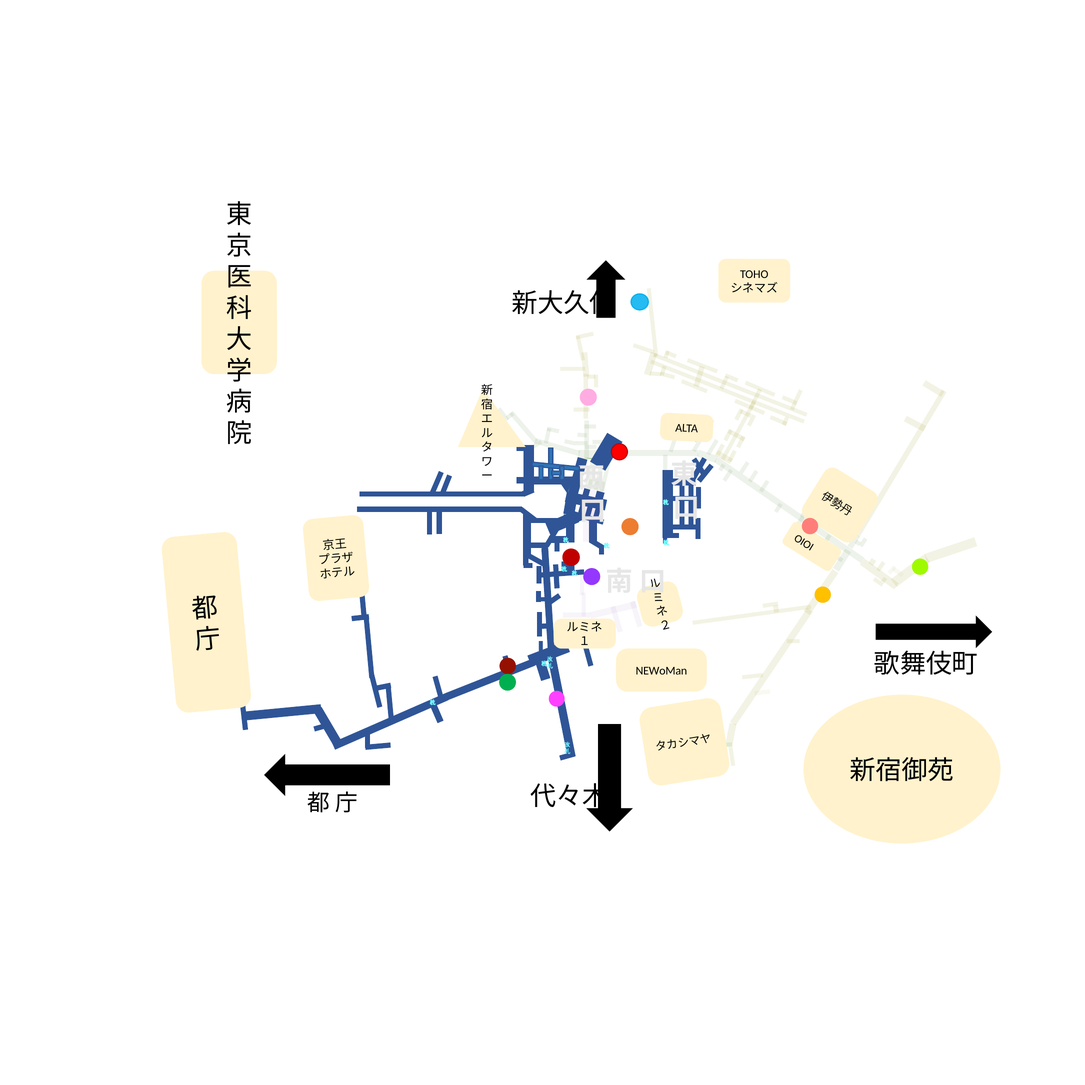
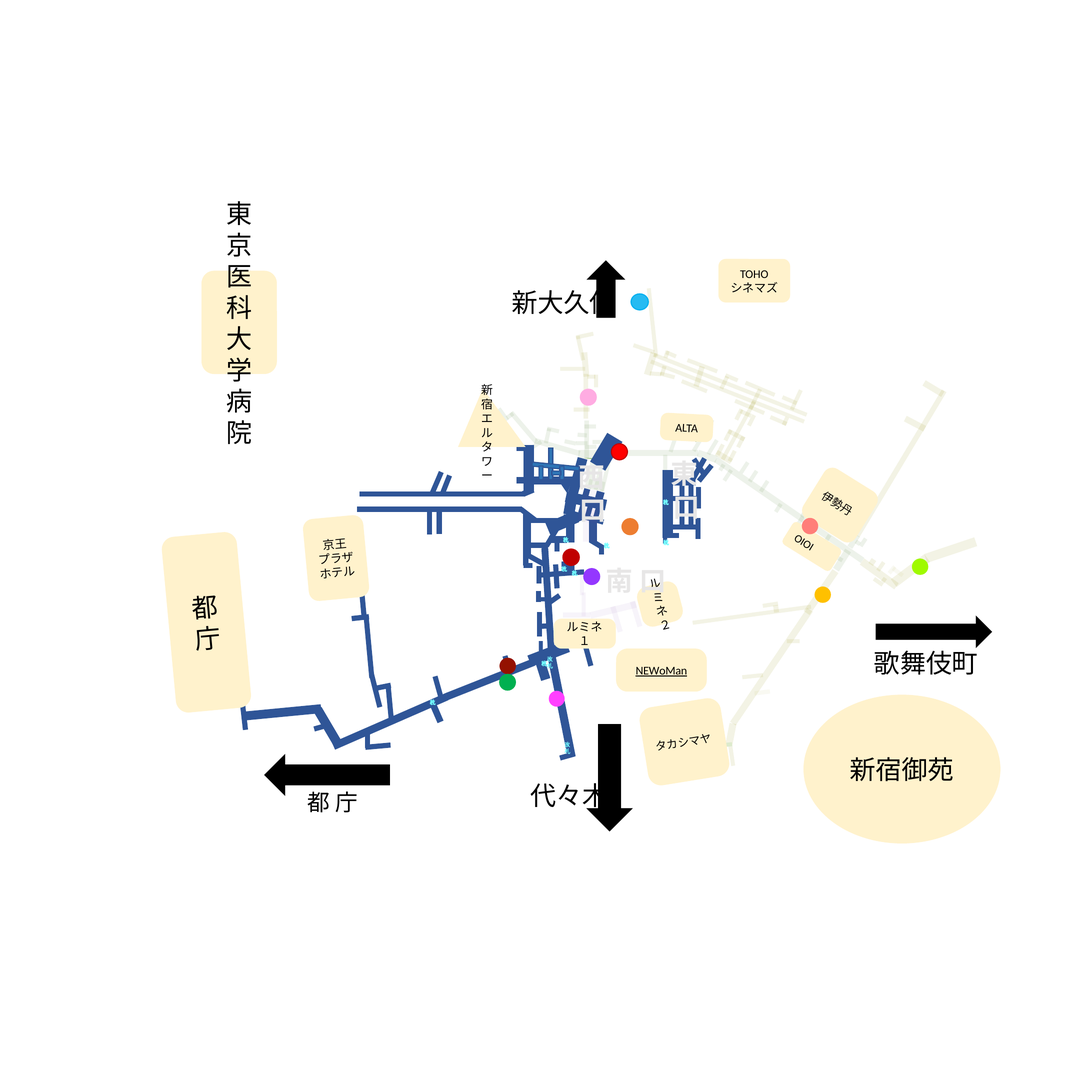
NEWoMan underline: none -> present
